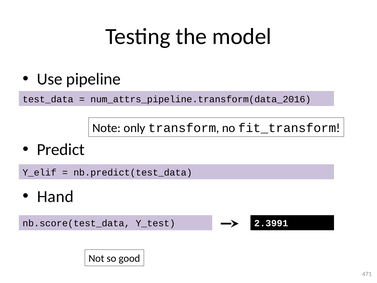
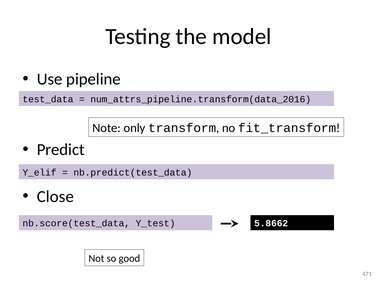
Hand: Hand -> Close
2.3991: 2.3991 -> 5.8662
